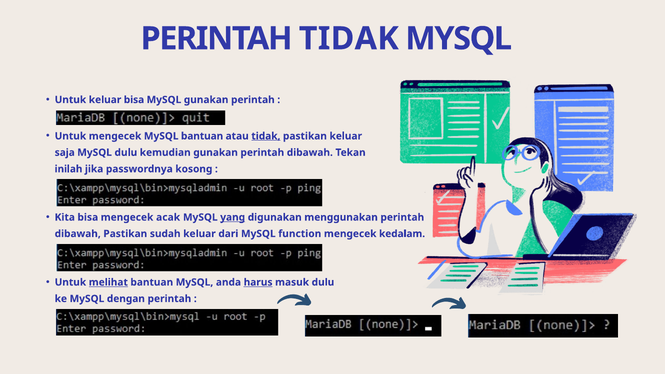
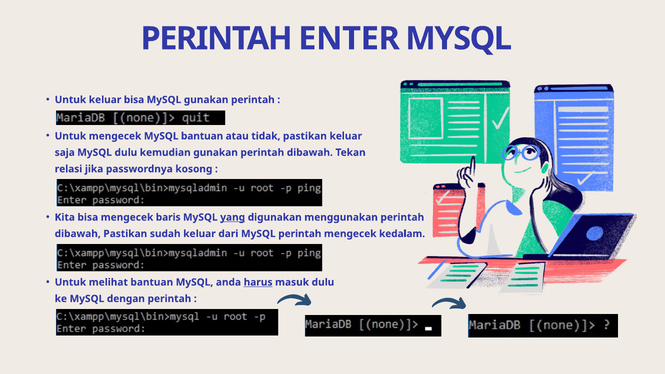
PERINTAH TIDAK: TIDAK -> ENTER
tidak at (266, 136) underline: present -> none
inilah: inilah -> relasi
acak: acak -> baris
MySQL function: function -> perintah
melihat underline: present -> none
